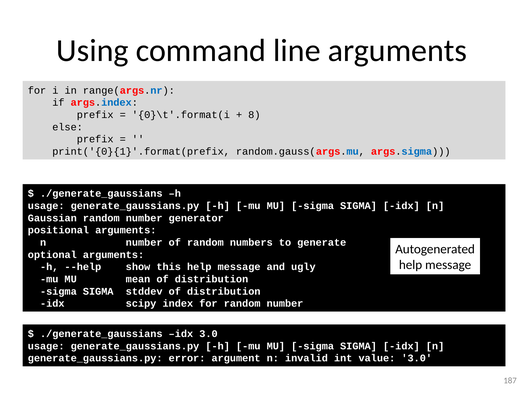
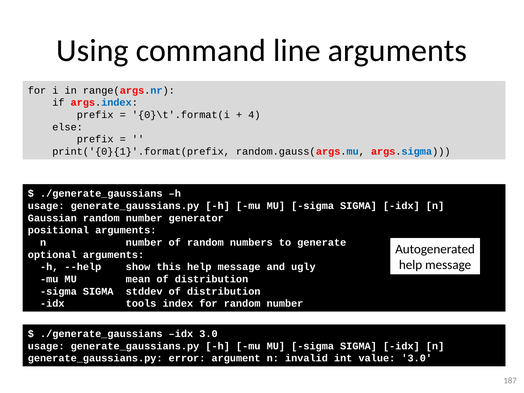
8: 8 -> 4
scipy: scipy -> tools
